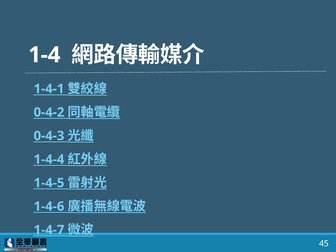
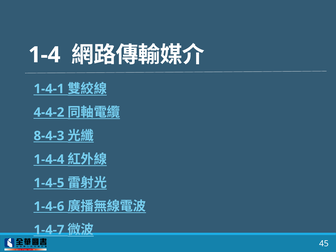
0-4-2: 0-4-2 -> 4-4-2
0-4-3: 0-4-3 -> 8-4-3
